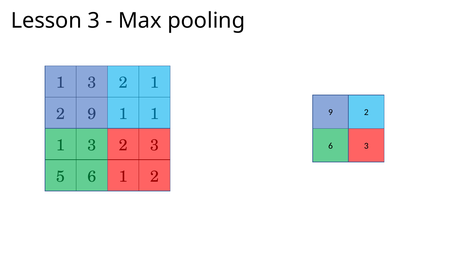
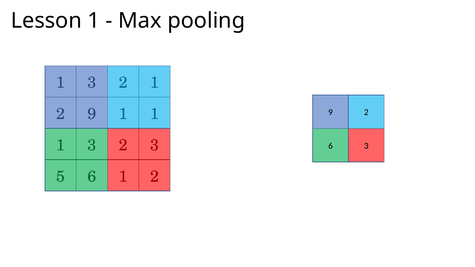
Lesson 3: 3 -> 1
